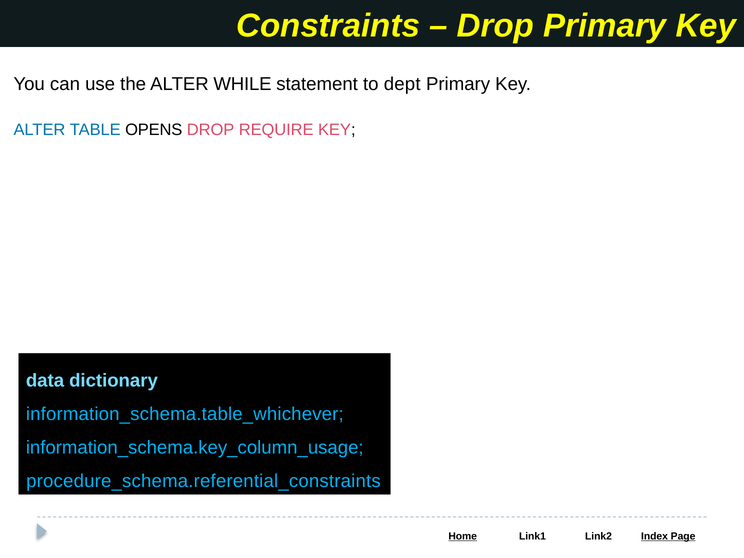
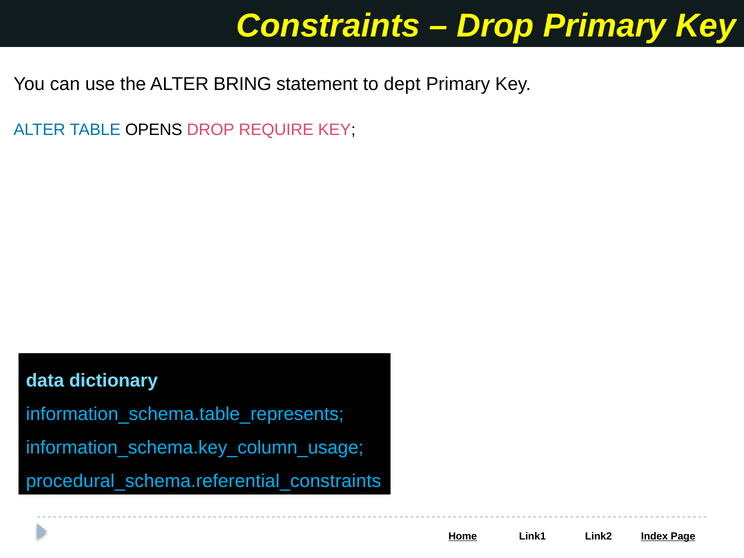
WHILE: WHILE -> BRING
information_schema.table_whichever: information_schema.table_whichever -> information_schema.table_represents
procedure_schema.referential_constraints: procedure_schema.referential_constraints -> procedural_schema.referential_constraints
